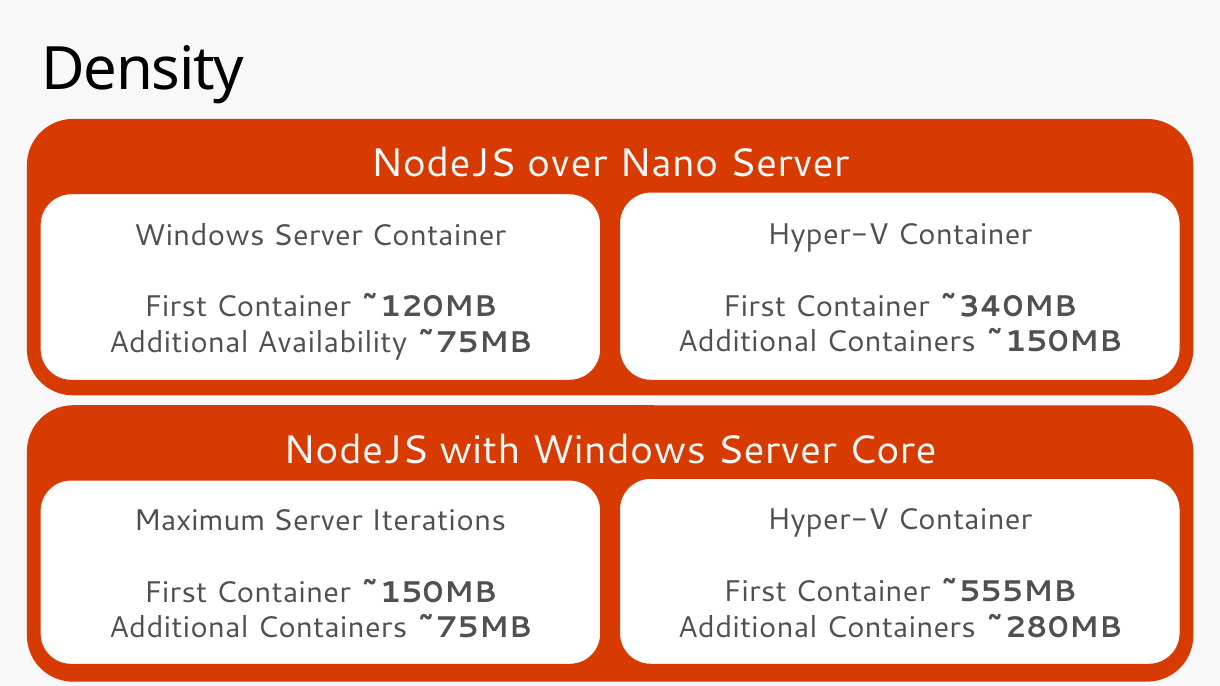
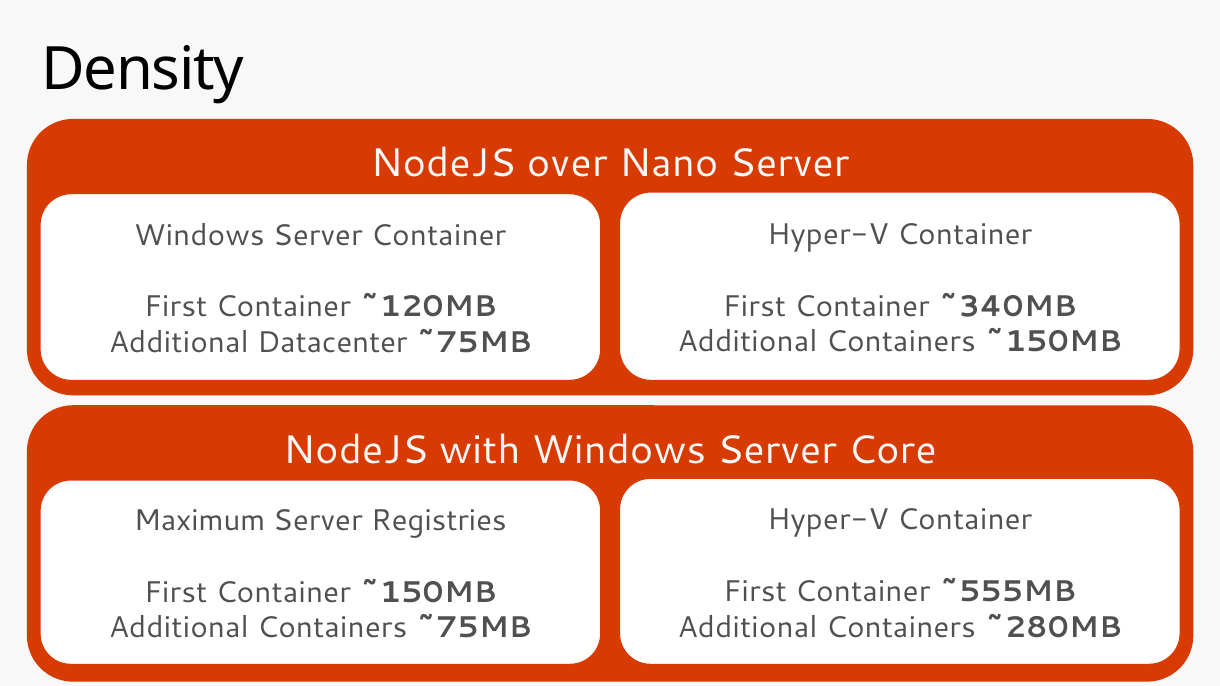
Availability: Availability -> Datacenter
Iterations: Iterations -> Registries
